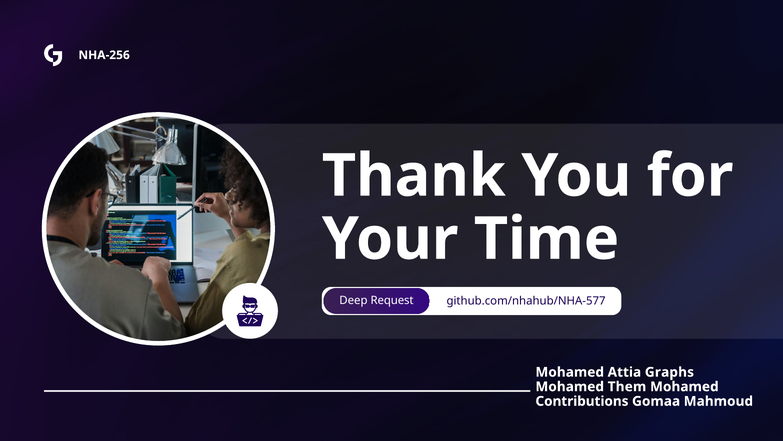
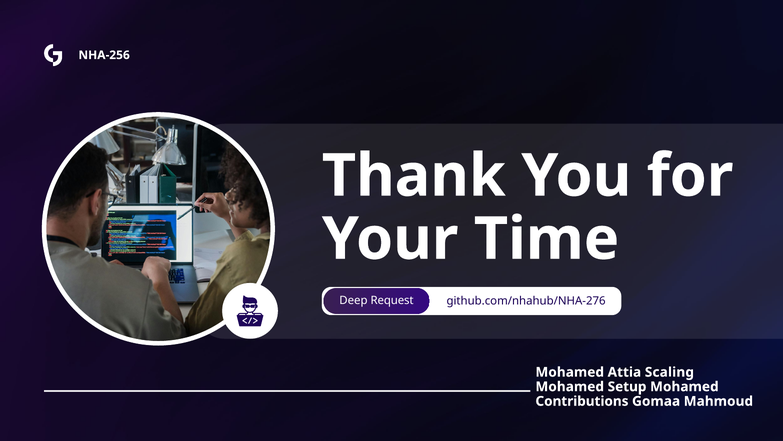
github.com/nhahub/NHA-577: github.com/nhahub/NHA-577 -> github.com/nhahub/NHA-276
Graphs: Graphs -> Scaling
Them: Them -> Setup
